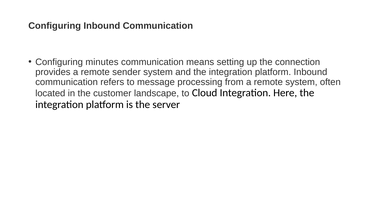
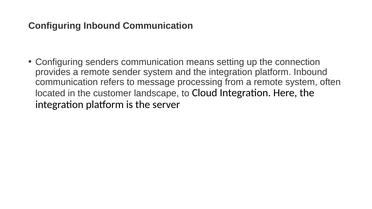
minutes: minutes -> senders
